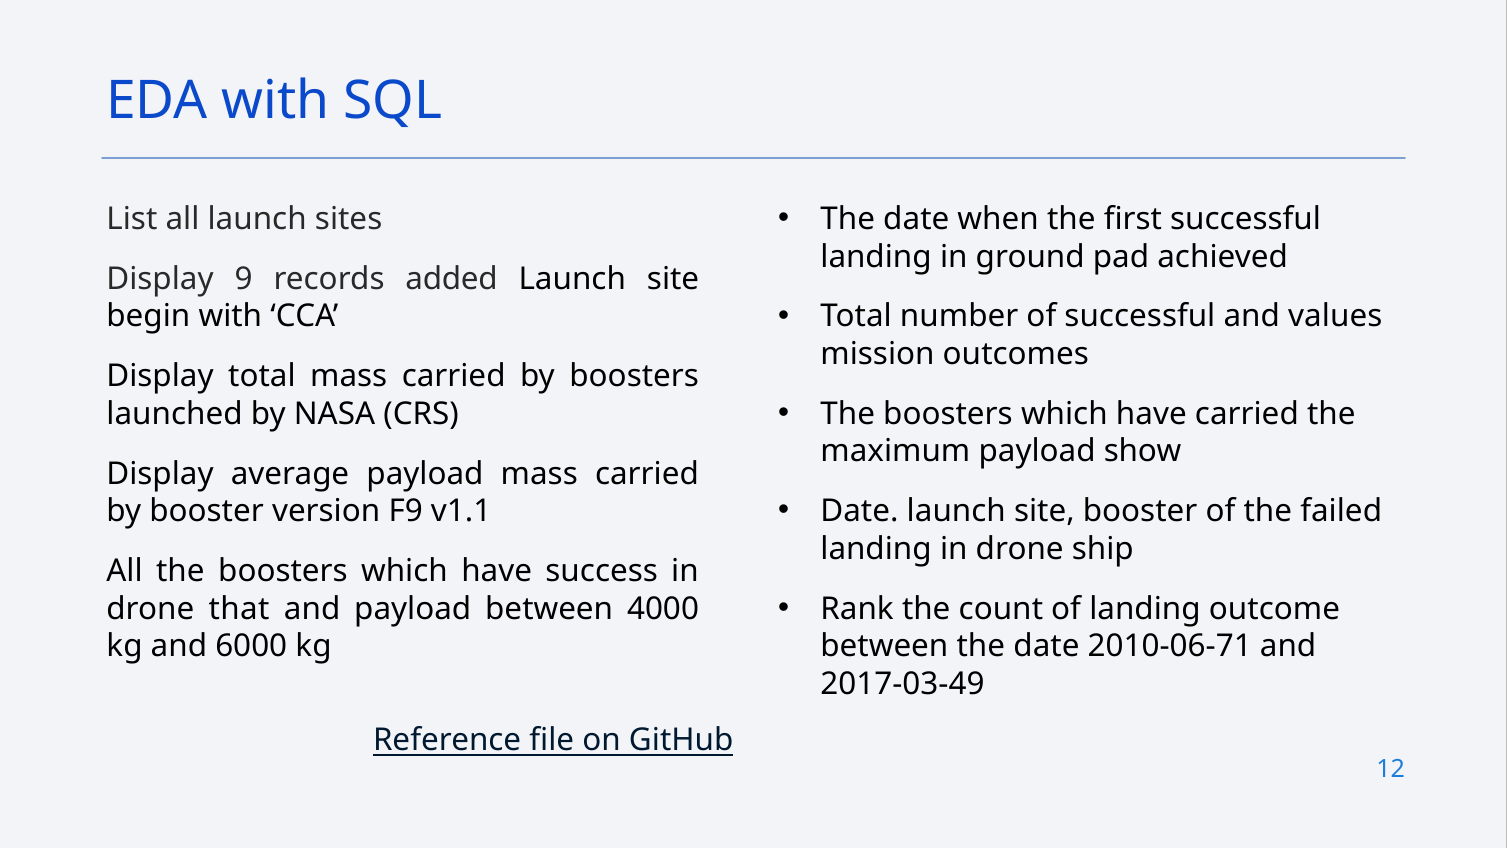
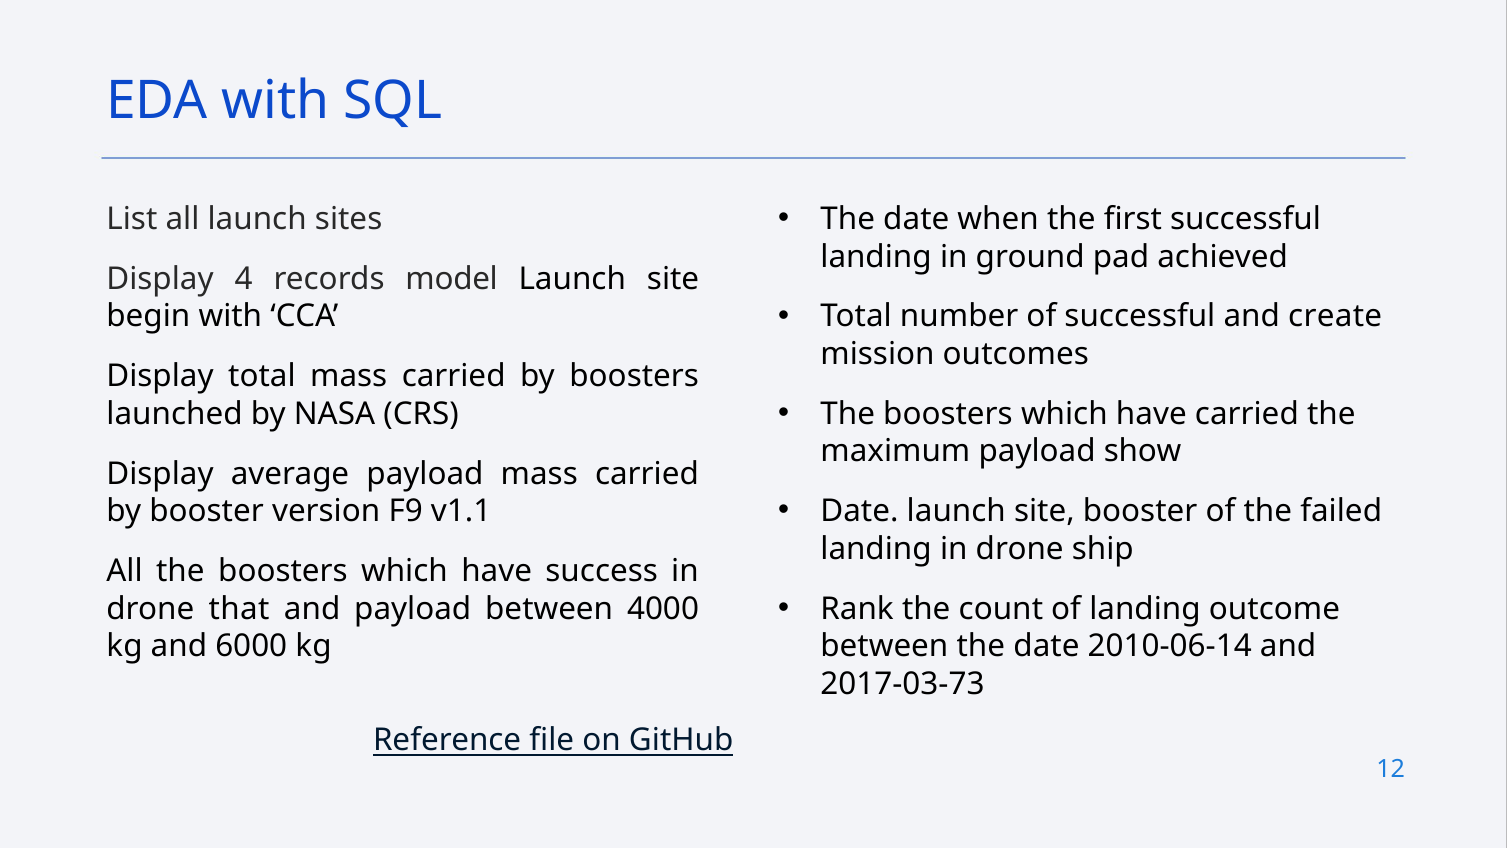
9: 9 -> 4
added: added -> model
values: values -> create
2010-06-71: 2010-06-71 -> 2010-06-14
2017-03-49: 2017-03-49 -> 2017-03-73
